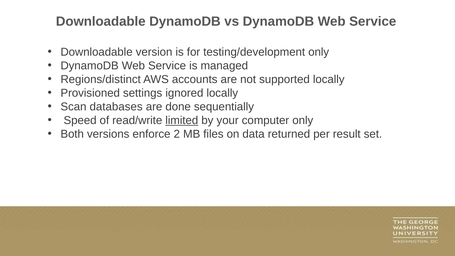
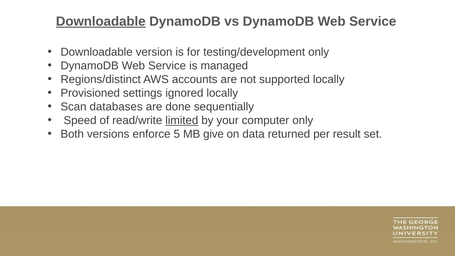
Downloadable at (101, 21) underline: none -> present
2: 2 -> 5
files: files -> give
